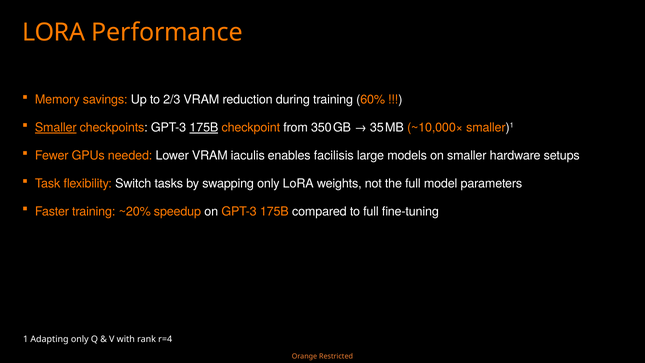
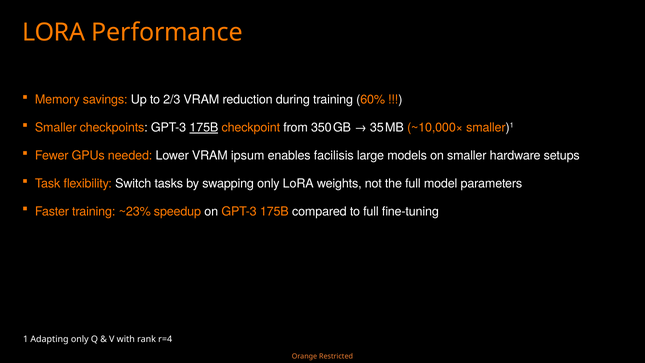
Smaller at (56, 127) underline: present -> none
iaculis: iaculis -> ipsum
~20%: ~20% -> ~23%
